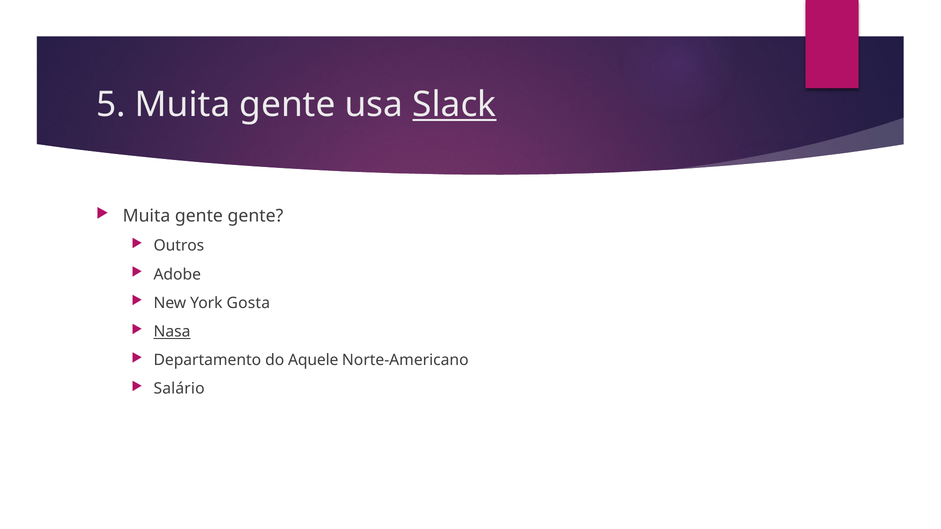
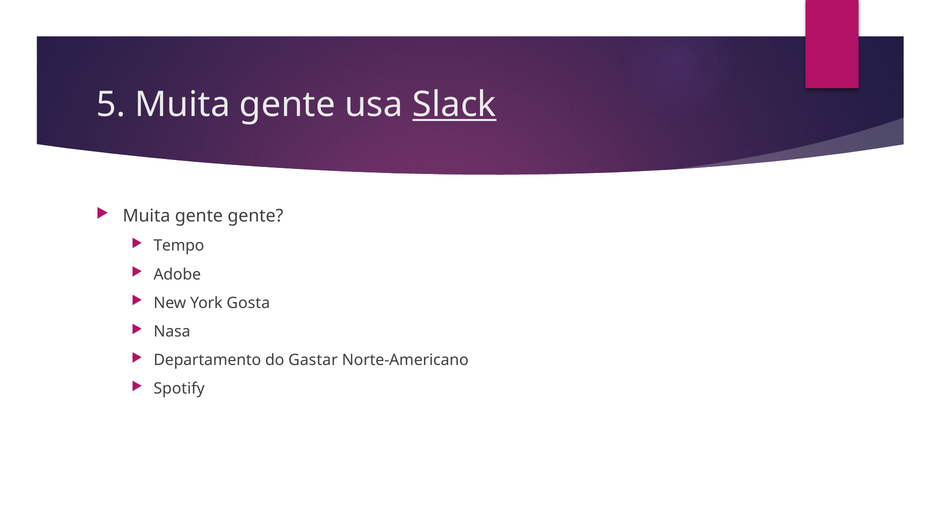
Outros: Outros -> Tempo
Nasa underline: present -> none
Aquele: Aquele -> Gastar
Salário: Salário -> Spotify
